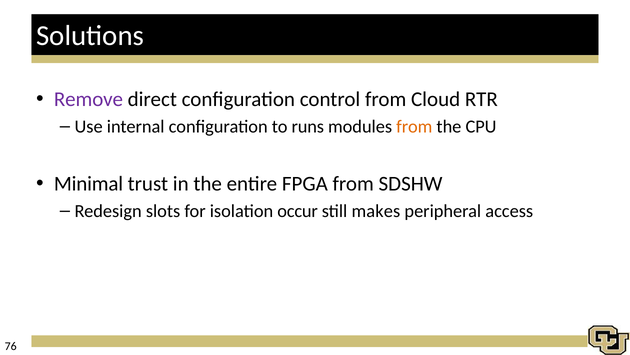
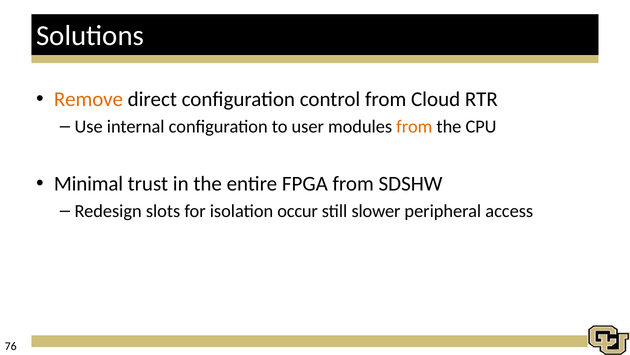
Remove colour: purple -> orange
runs: runs -> user
makes: makes -> slower
